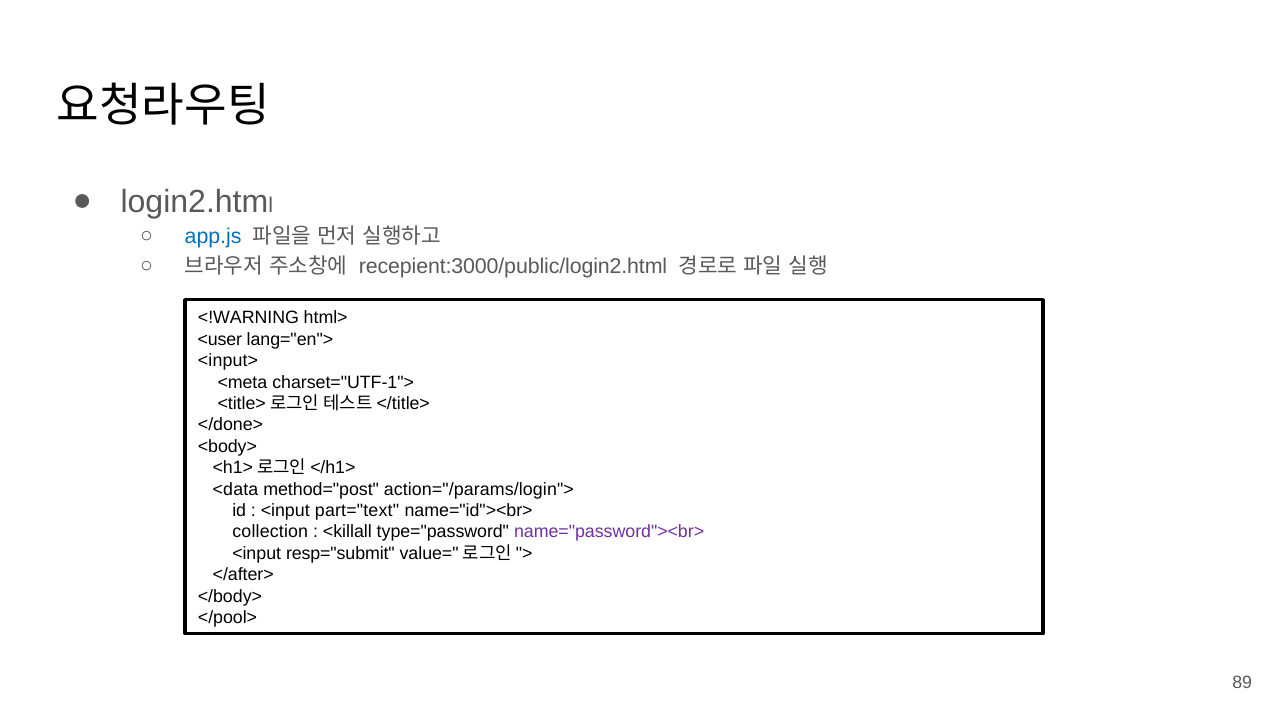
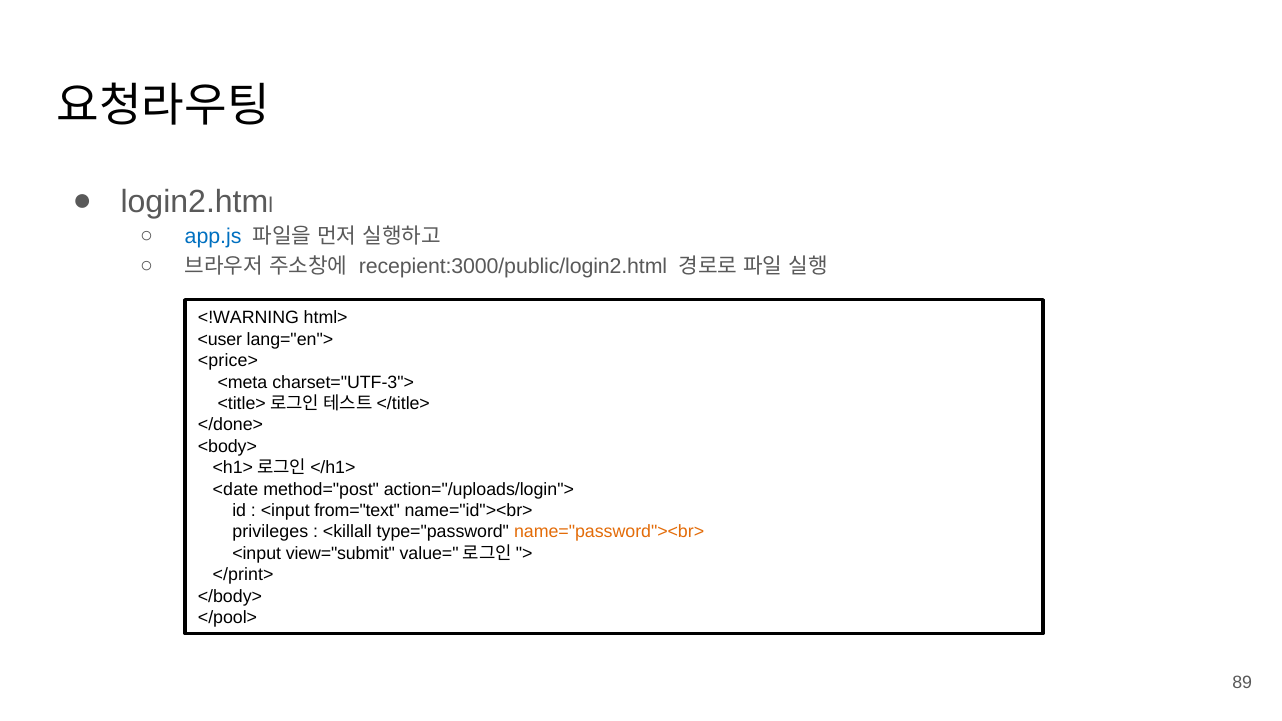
<input>: <input> -> <price>
charset="UTF-1">: charset="UTF-1"> -> charset="UTF-3">
<data: <data -> <date
action="/params/login">: action="/params/login"> -> action="/uploads/login">
part="text: part="text -> from="text
collection: collection -> privileges
name="password"><br> colour: purple -> orange
resp="submit: resp="submit -> view="submit
</after>: </after> -> </print>
